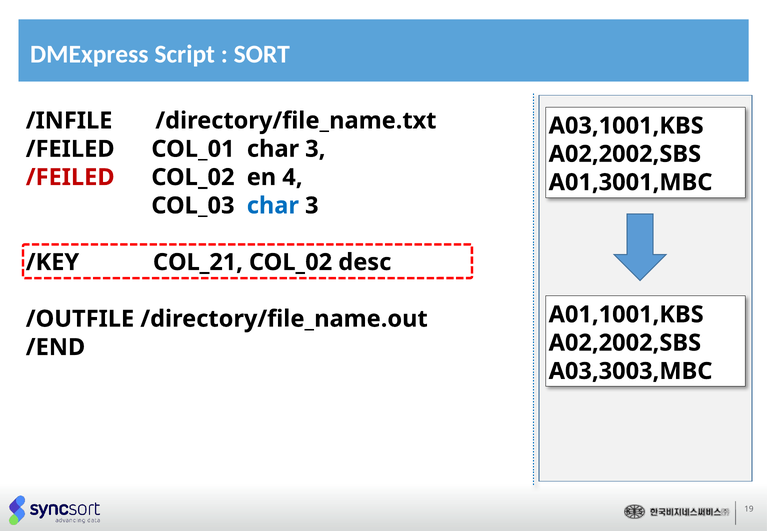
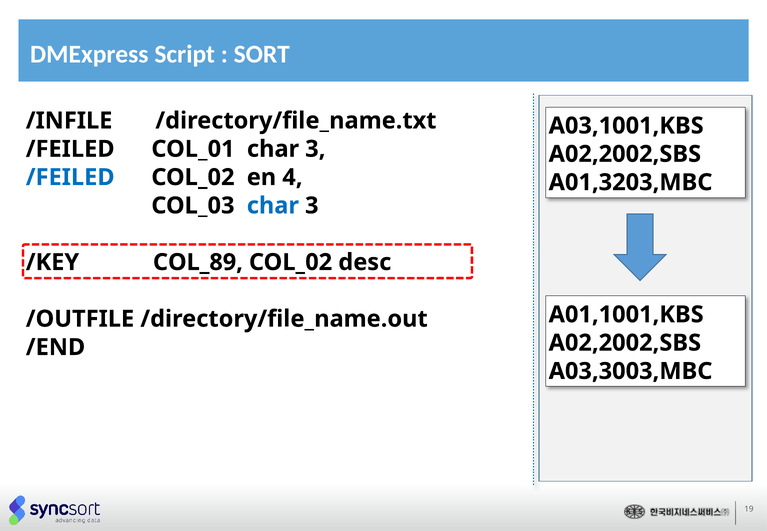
/FEILED at (70, 177) colour: red -> blue
A01,3001,MBC: A01,3001,MBC -> A01,3203,MBC
COL_21: COL_21 -> COL_89
